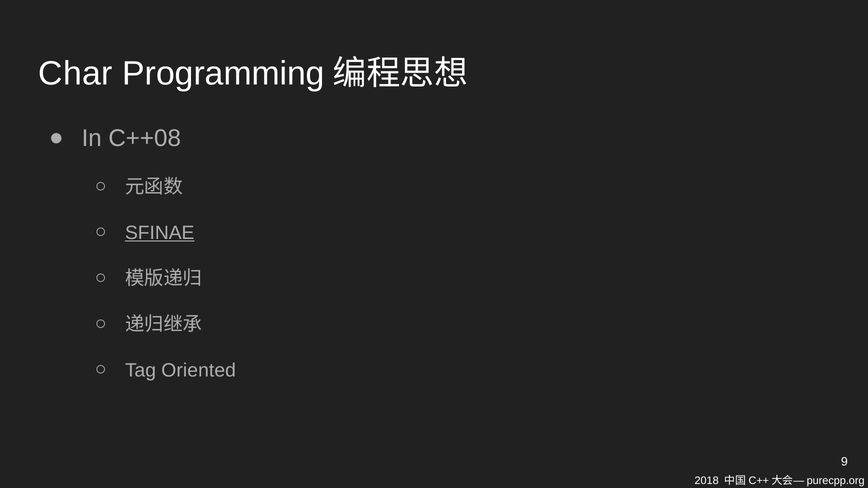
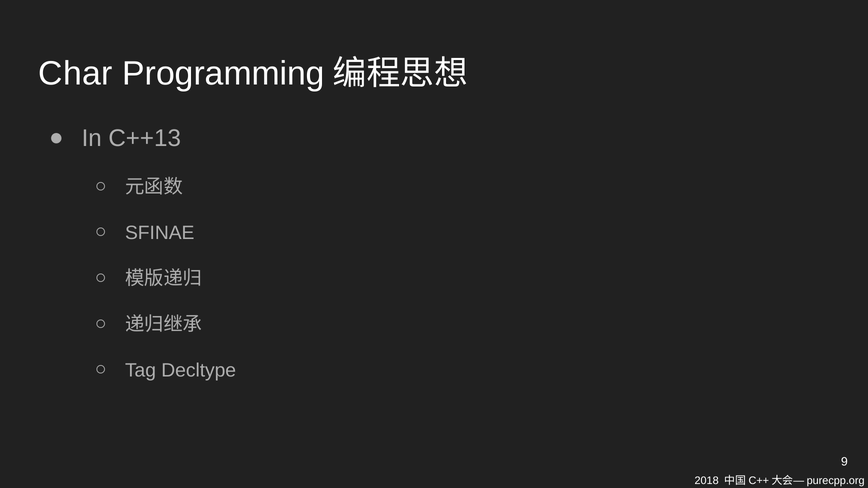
C++08: C++08 -> C++13
SFINAE underline: present -> none
Oriented: Oriented -> Decltype
